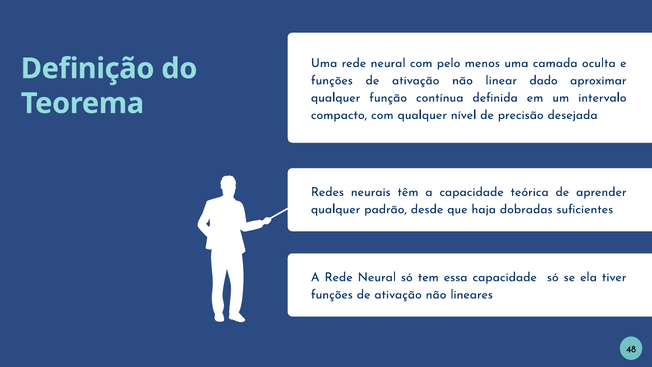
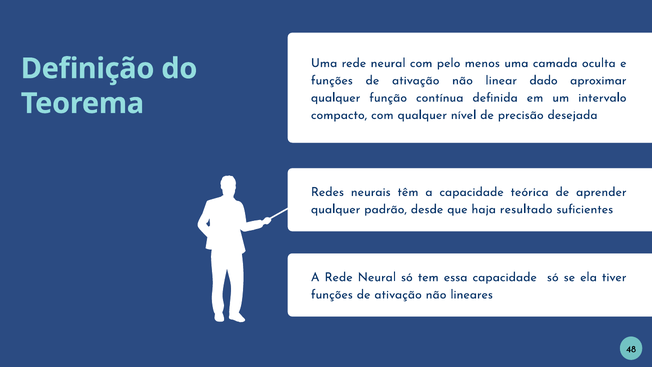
dobradas: dobradas -> resultado
